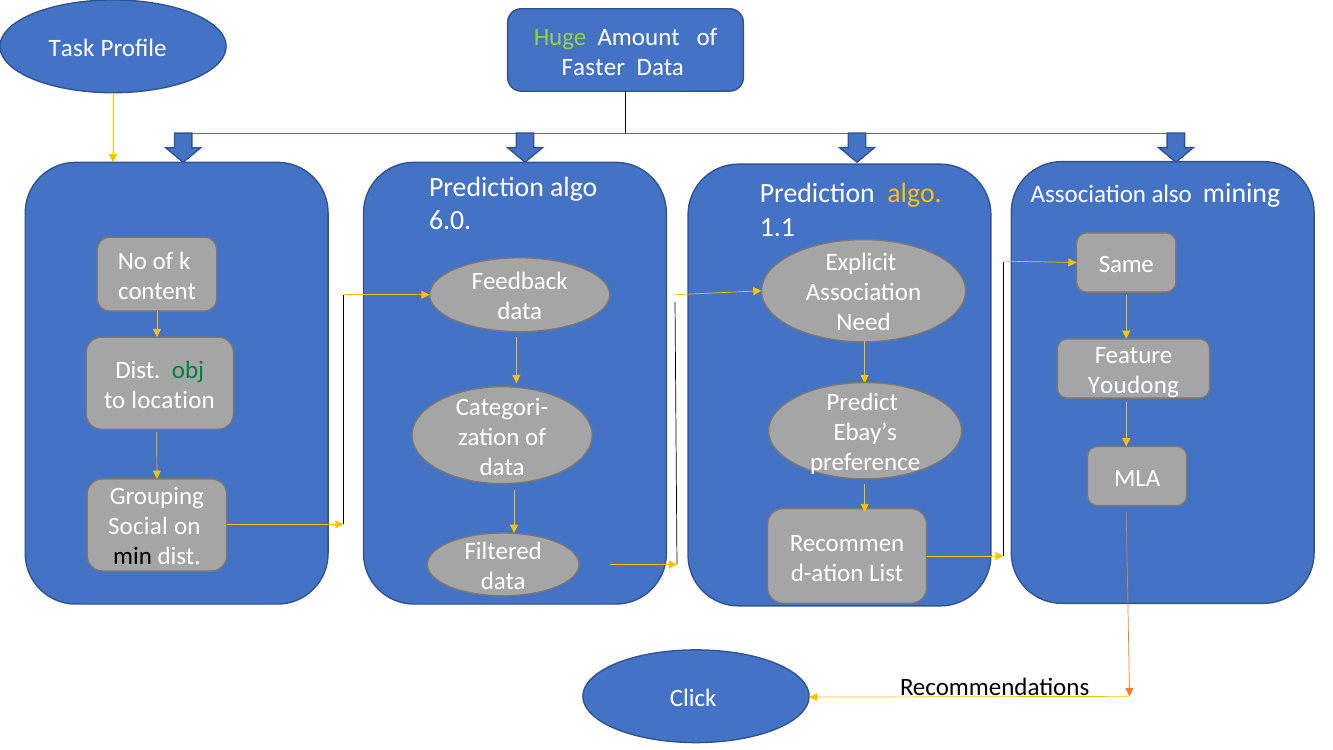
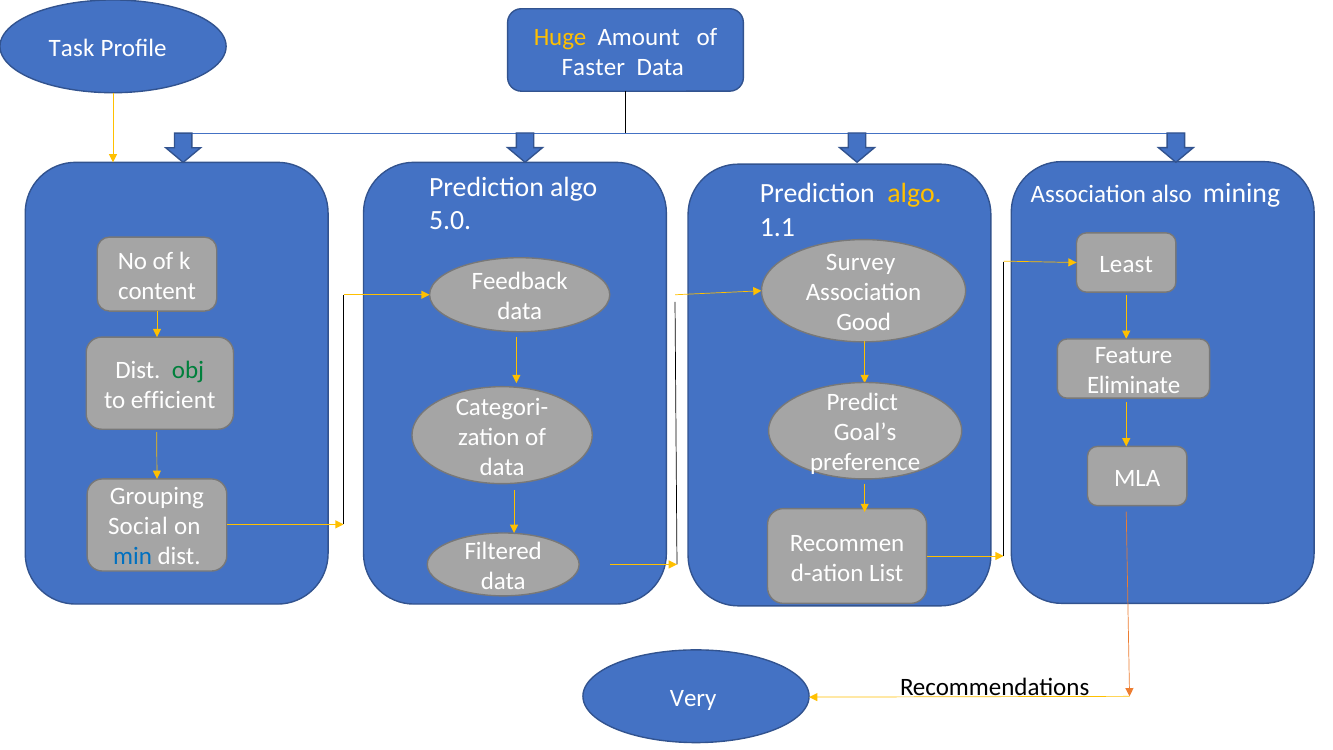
Huge colour: light green -> yellow
6.0: 6.0 -> 5.0
Explicit: Explicit -> Survey
Same: Same -> Least
Need: Need -> Good
Youdong: Youdong -> Eliminate
location: location -> efficient
Ebay’s: Ebay’s -> Goal’s
min colour: black -> blue
Click: Click -> Very
